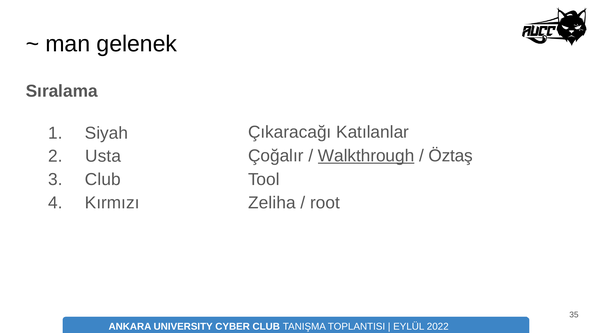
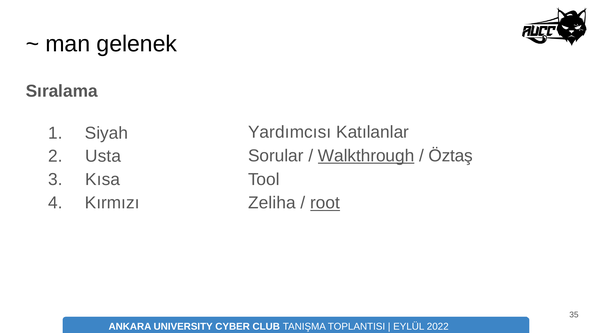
Çıkaracağı: Çıkaracağı -> Yardımcısı
Çoğalır: Çoğalır -> Sorular
Club at (103, 180): Club -> Kısa
root underline: none -> present
